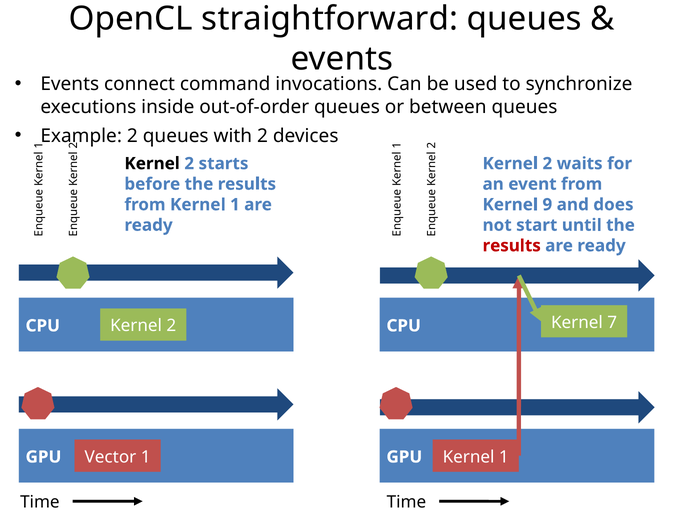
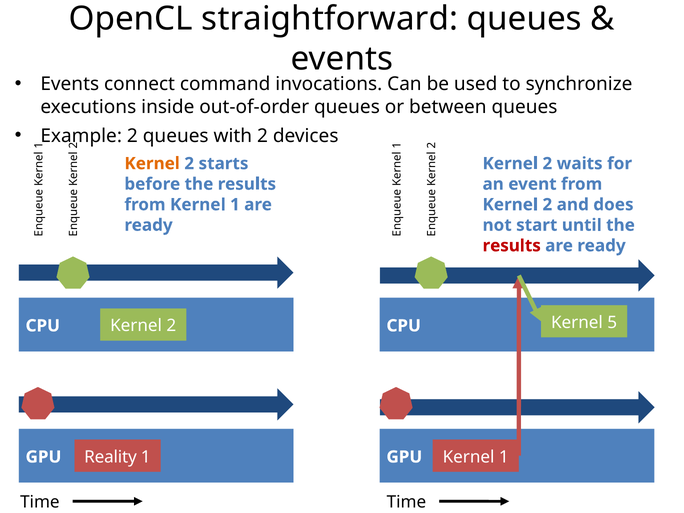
Kernel at (152, 164) colour: black -> orange
9 at (547, 205): 9 -> 2
7: 7 -> 5
Vector: Vector -> Reality
